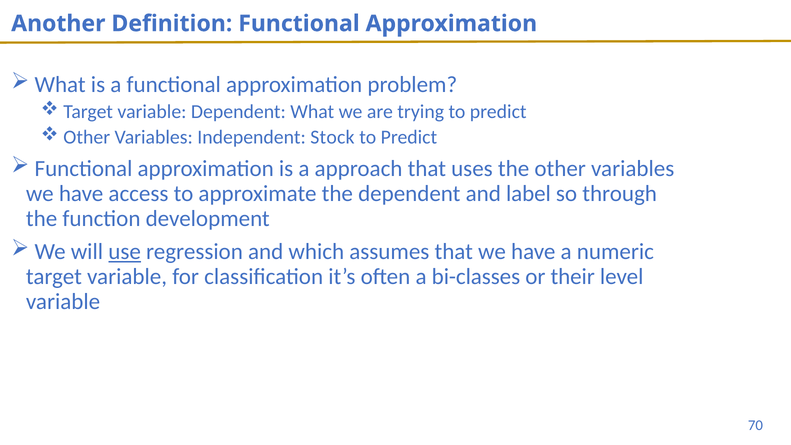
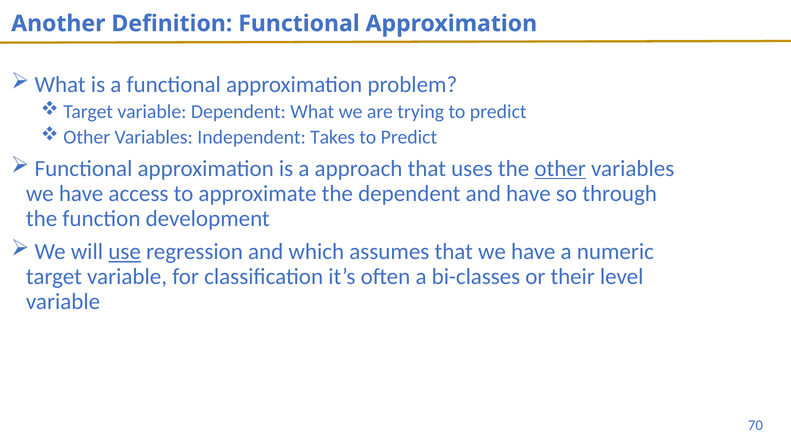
Stock: Stock -> Takes
other at (560, 169) underline: none -> present
and label: label -> have
